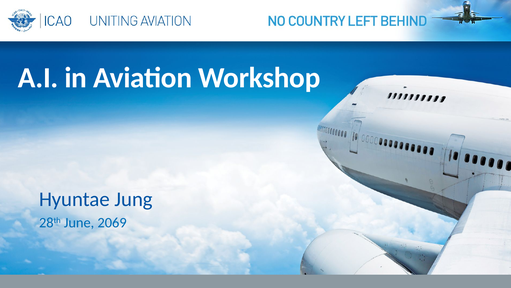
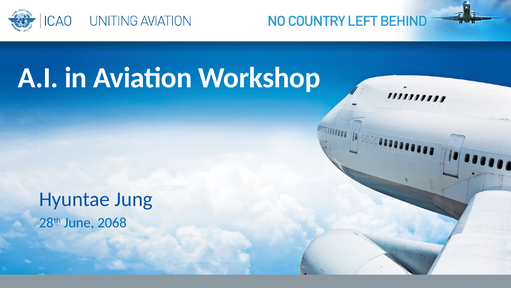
2069: 2069 -> 2068
